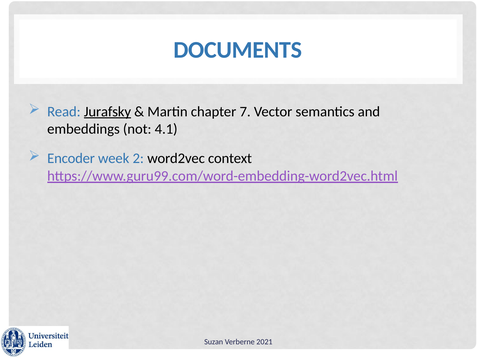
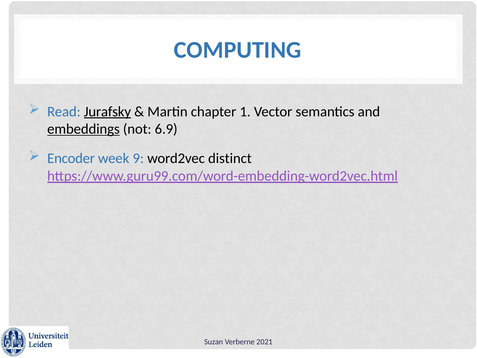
DOCUMENTS: DOCUMENTS -> COMPUTING
7: 7 -> 1
embeddings underline: none -> present
4.1: 4.1 -> 6.9
2: 2 -> 9
context: context -> distinct
